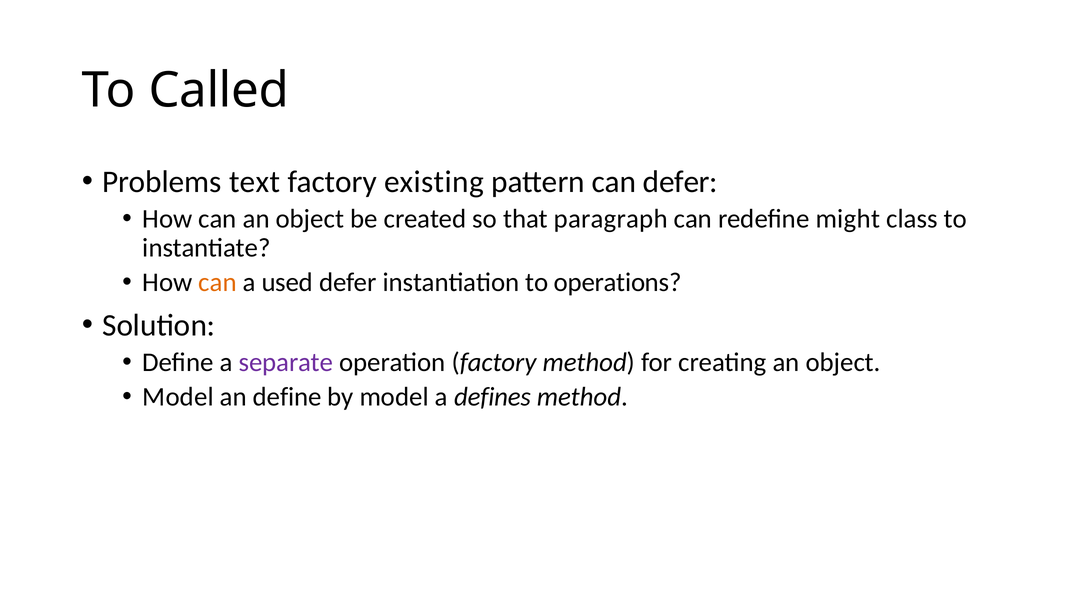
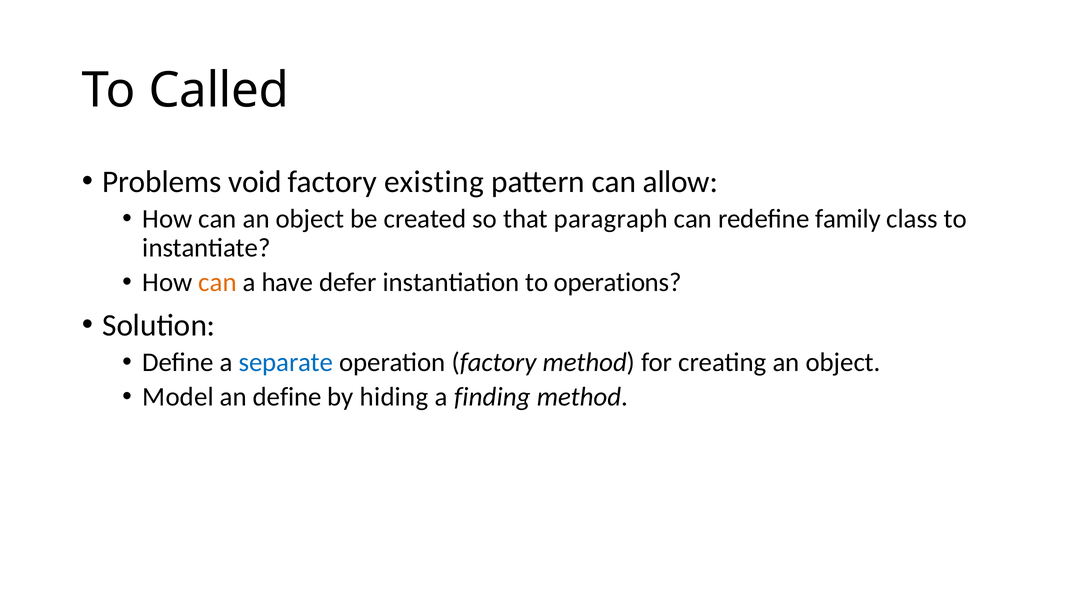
text: text -> void
can defer: defer -> allow
might: might -> family
used: used -> have
separate colour: purple -> blue
by model: model -> hiding
defines: defines -> finding
